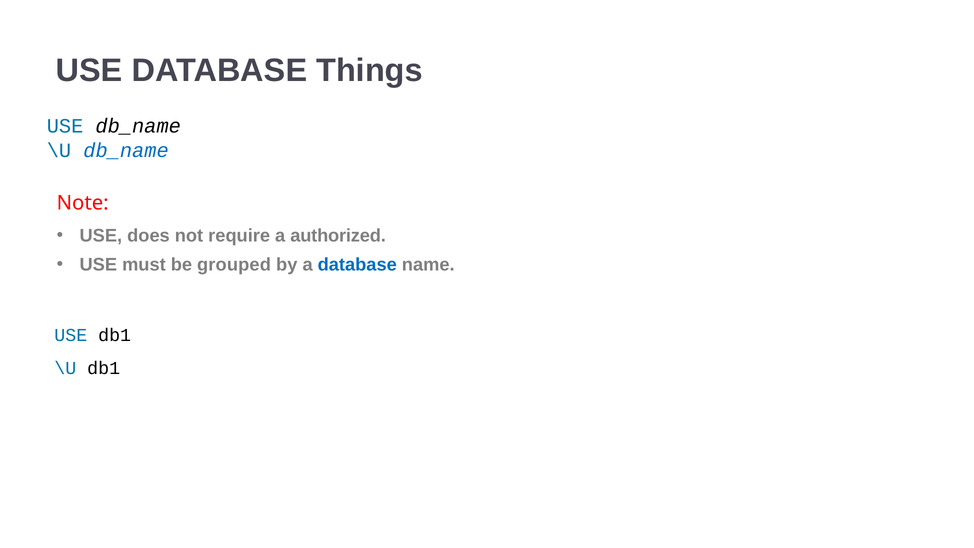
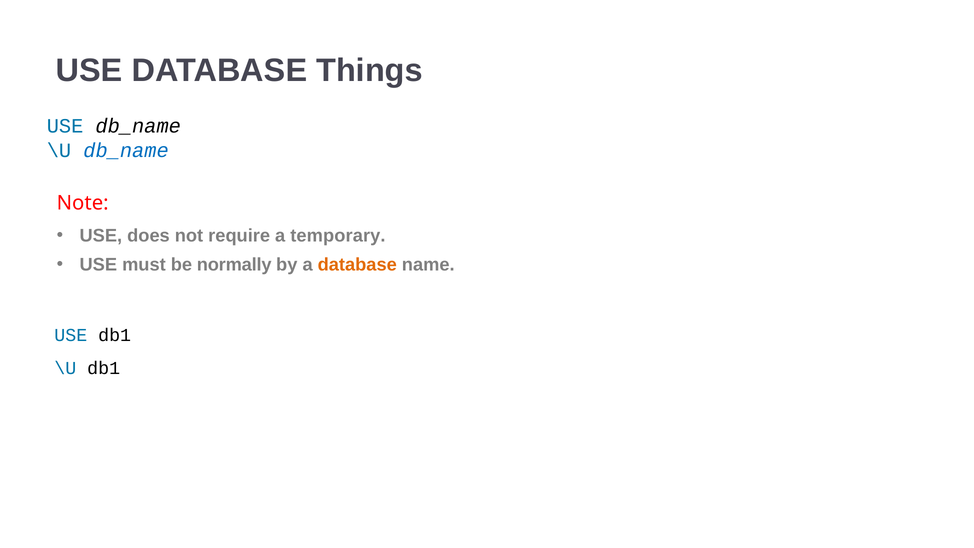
authorized: authorized -> temporary
grouped: grouped -> normally
database at (357, 265) colour: blue -> orange
